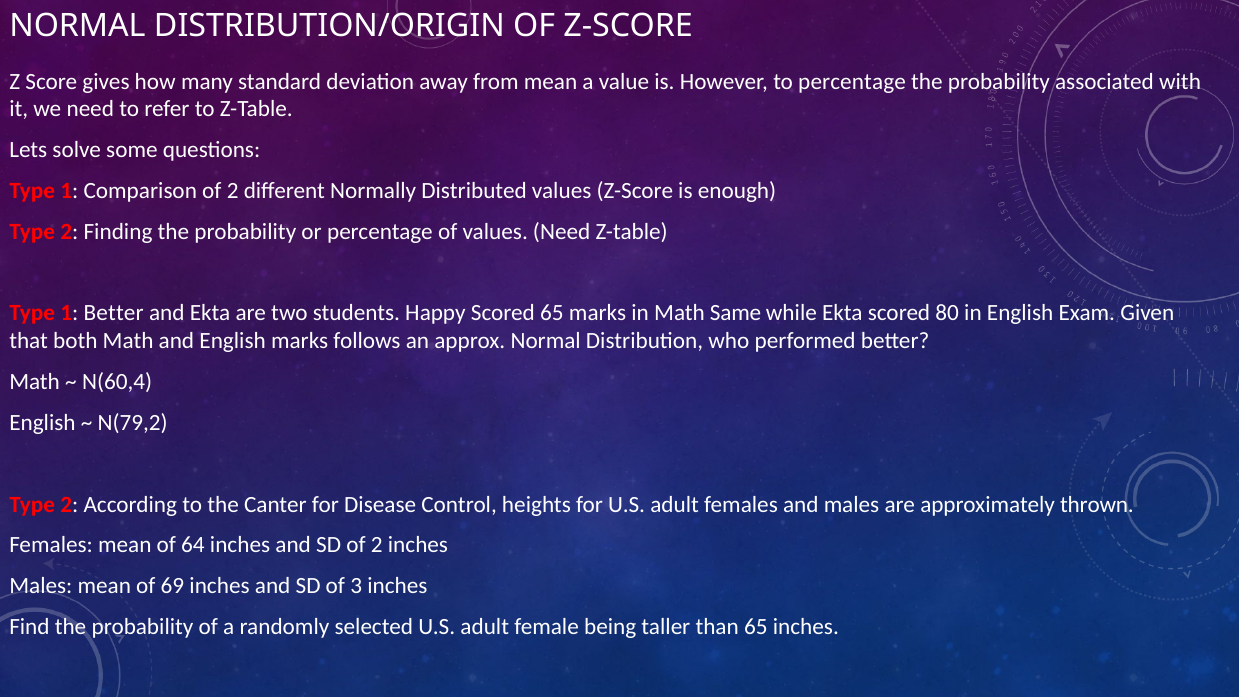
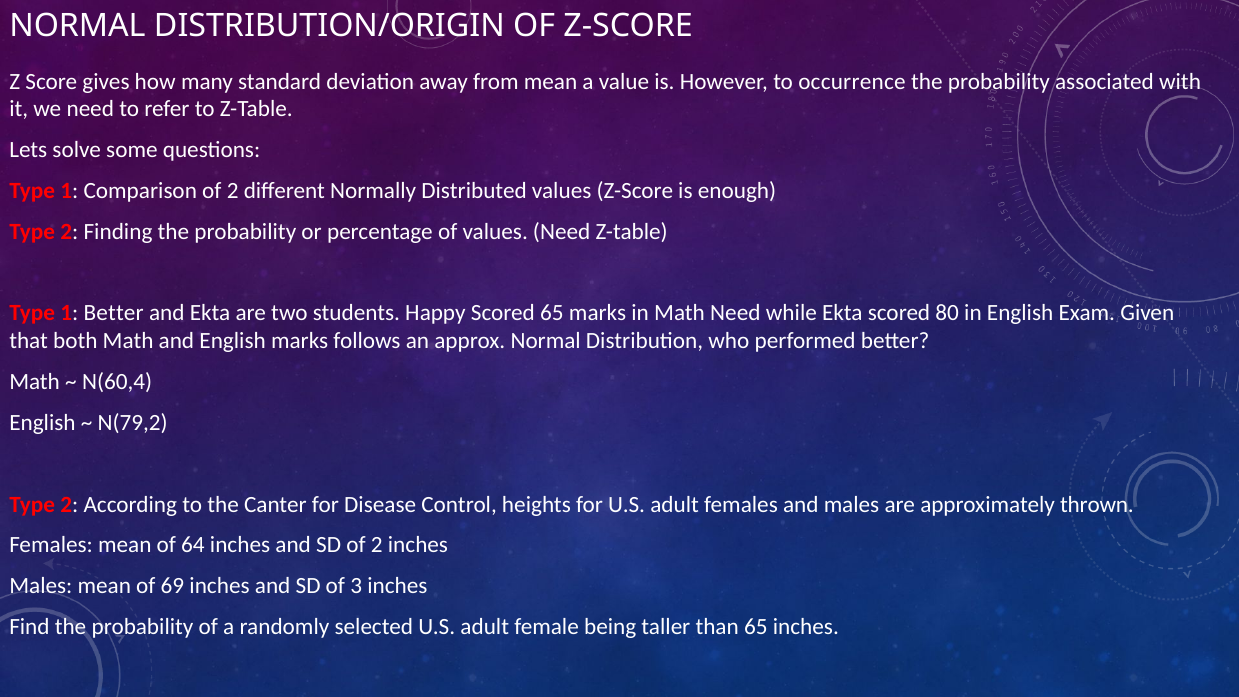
to percentage: percentage -> occurrence
Math Same: Same -> Need
